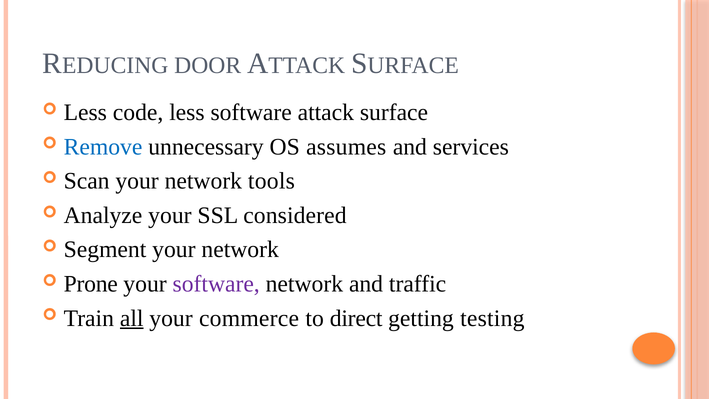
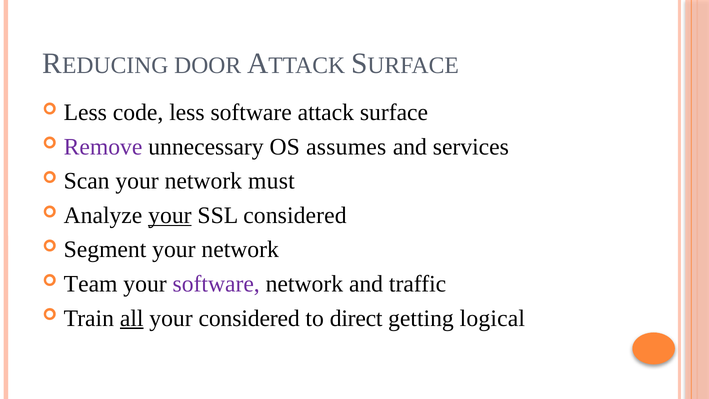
Remove colour: blue -> purple
tools: tools -> must
your at (170, 215) underline: none -> present
Prone: Prone -> Team
your commerce: commerce -> considered
testing: testing -> logical
